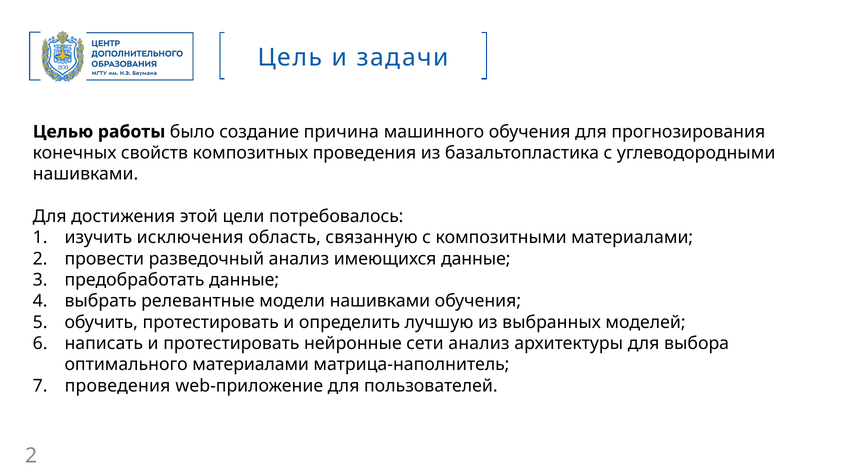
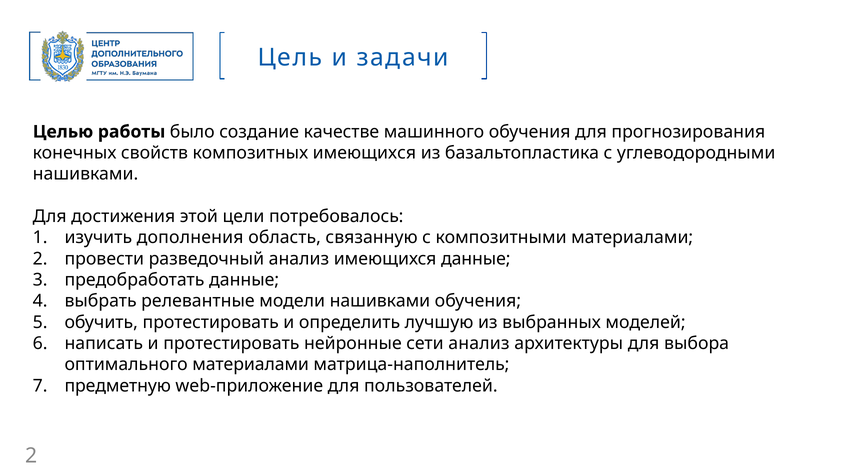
причина: причина -> качестве
композитных проведения: проведения -> имеющихся
исключения: исключения -> дополнения
проведения at (118, 386): проведения -> предметную
